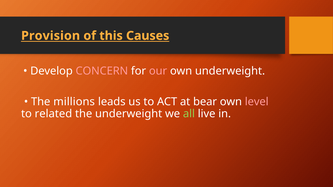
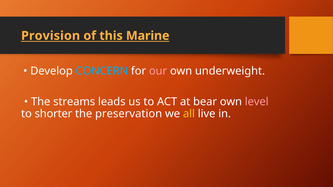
Causes: Causes -> Marine
CONCERN colour: pink -> light blue
millions: millions -> streams
related: related -> shorter
the underweight: underweight -> preservation
all colour: light green -> yellow
